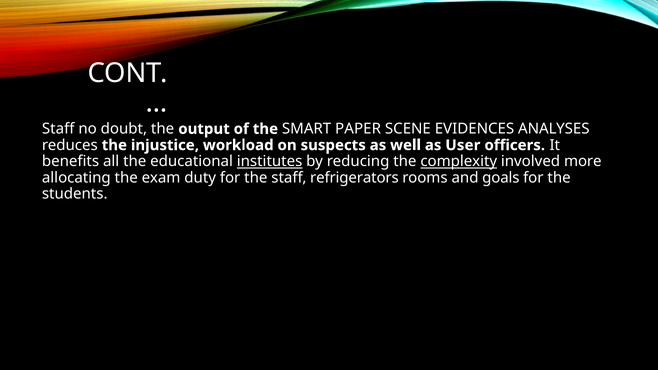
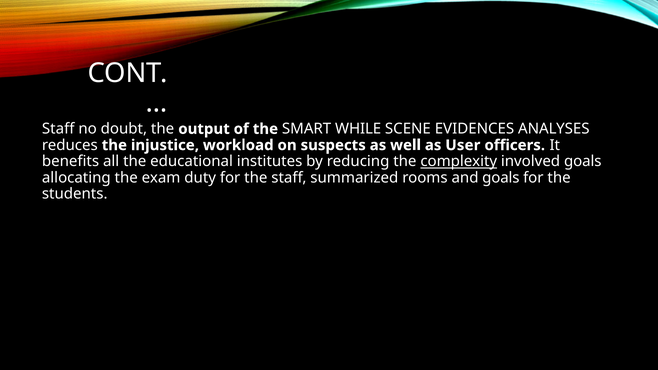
PAPER: PAPER -> WHILE
institutes underline: present -> none
involved more: more -> goals
refrigerators: refrigerators -> summarized
